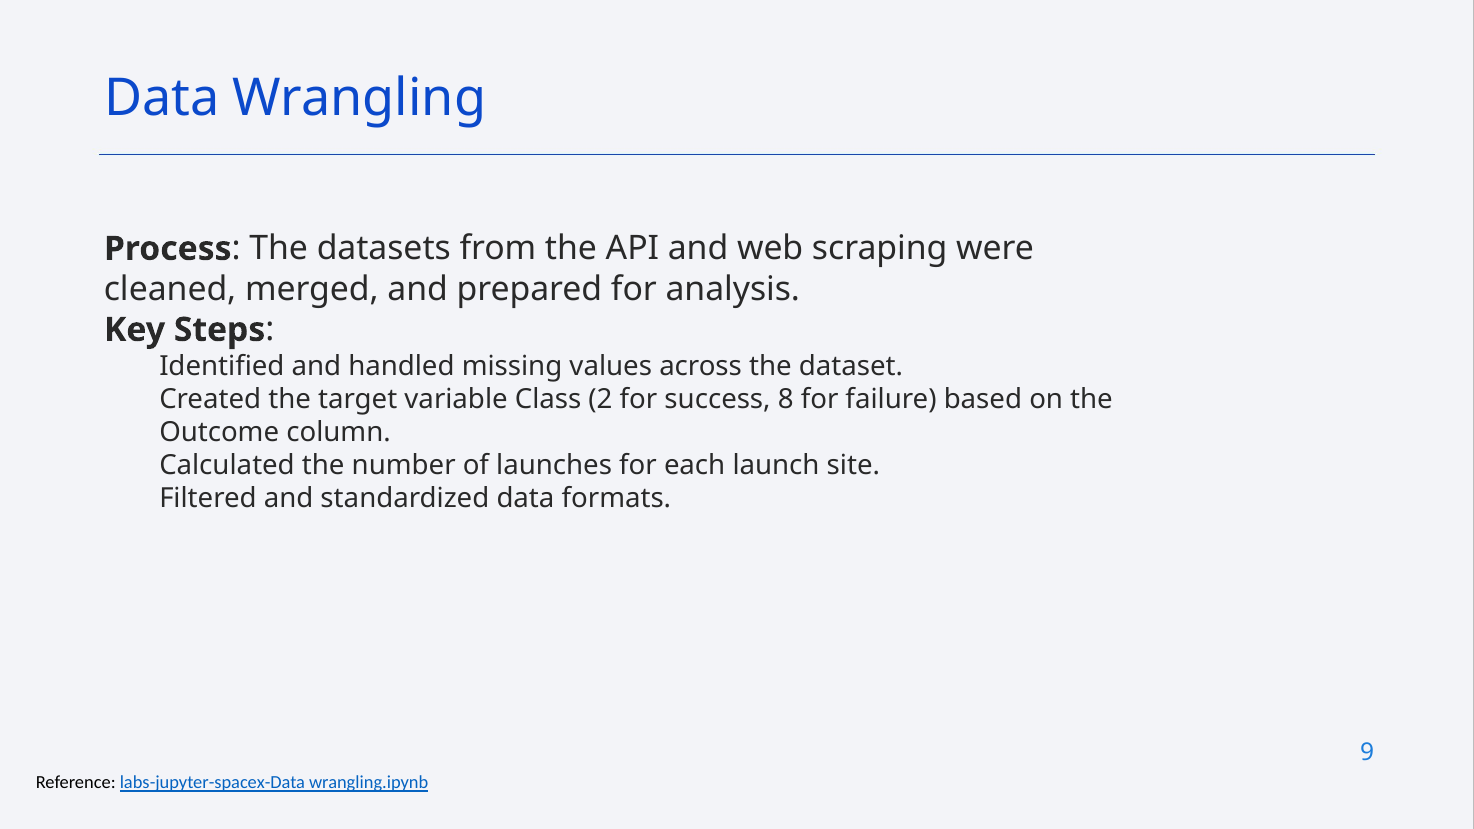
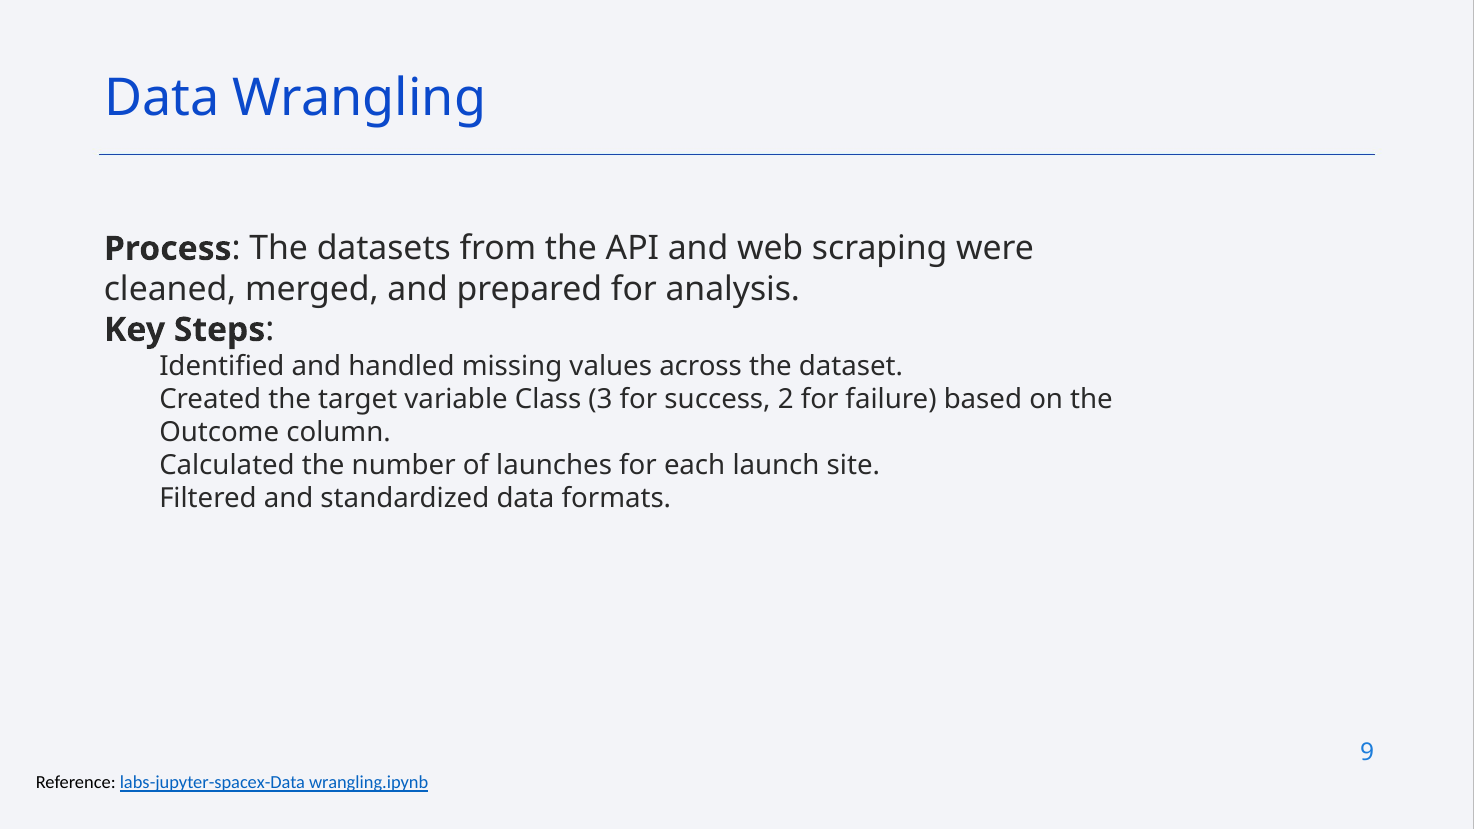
2: 2 -> 3
8: 8 -> 2
